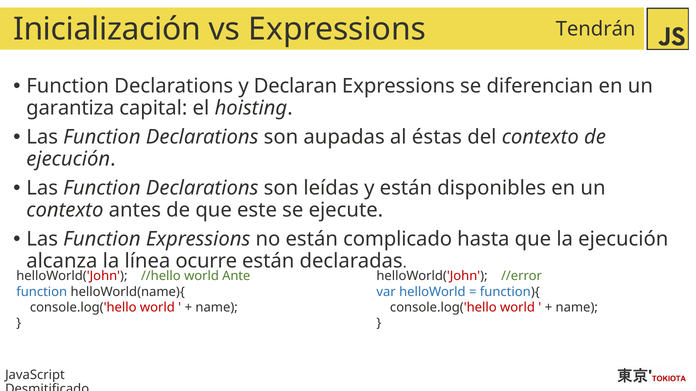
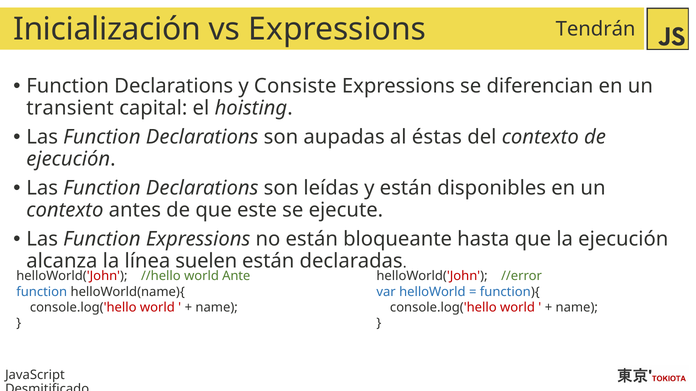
Declaran: Declaran -> Consiste
garantiza: garantiza -> transient
complicado: complicado -> bloqueante
ocurre: ocurre -> suelen
